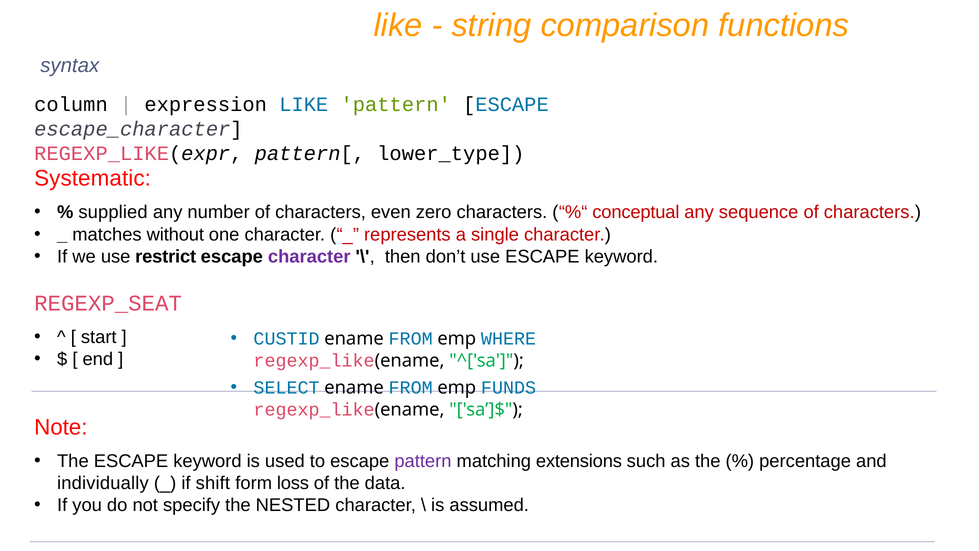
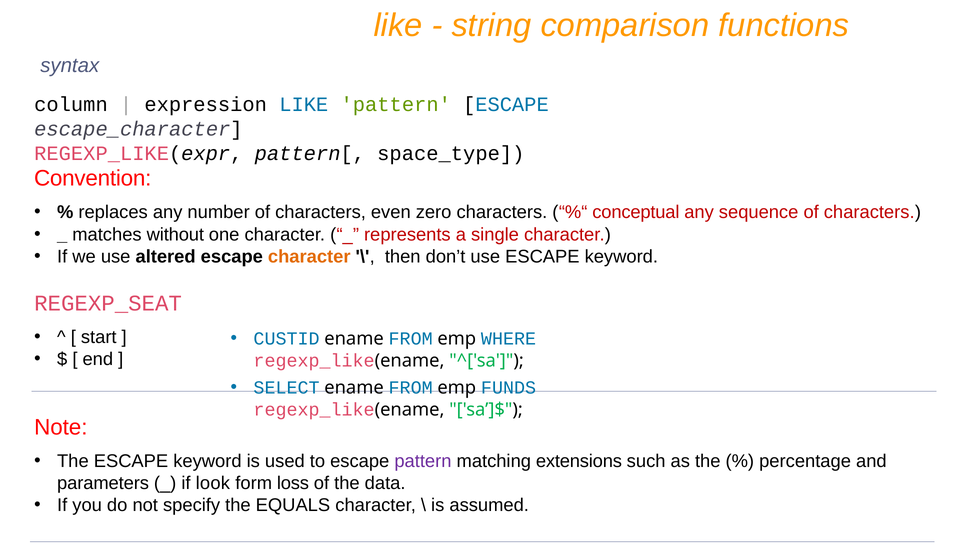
lower_type: lower_type -> space_type
Systematic: Systematic -> Convention
supplied: supplied -> replaces
restrict: restrict -> altered
character at (309, 256) colour: purple -> orange
individually: individually -> parameters
shift: shift -> look
NESTED: NESTED -> EQUALS
